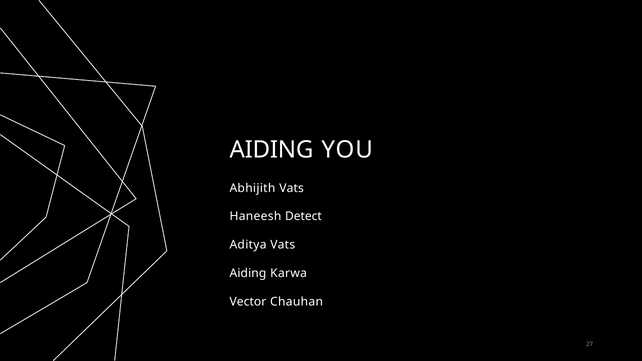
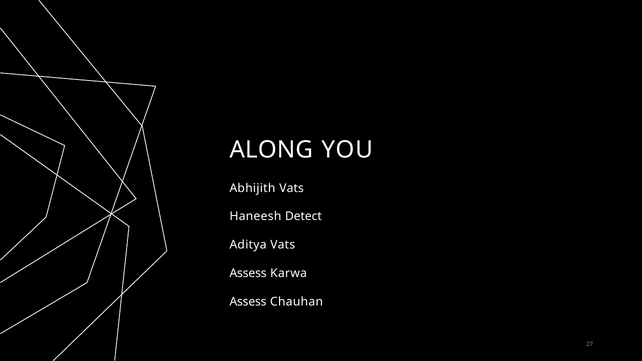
AIDING at (271, 150): AIDING -> ALONG
Aiding at (248, 273): Aiding -> Assess
Vector at (248, 302): Vector -> Assess
